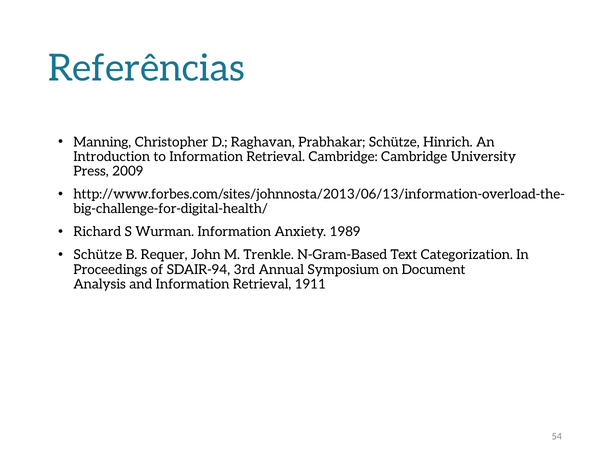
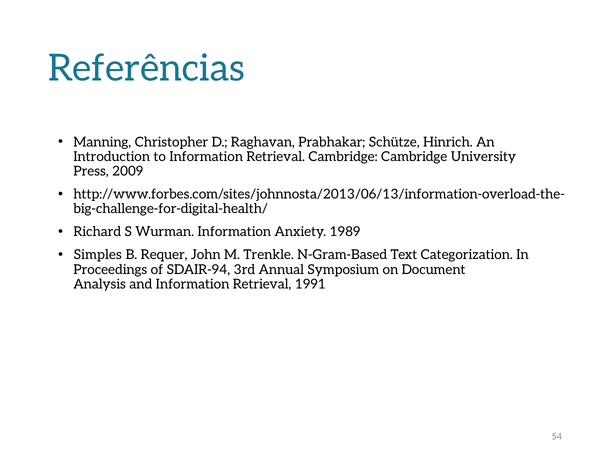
Schütze at (98, 255): Schütze -> Simples
1911: 1911 -> 1991
